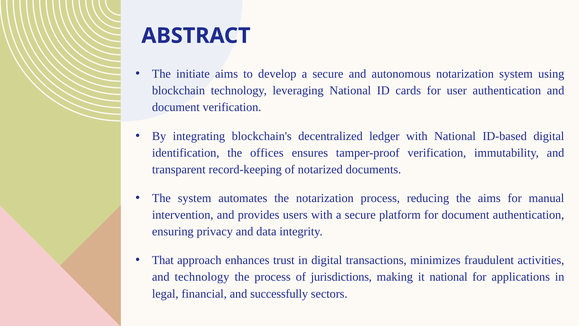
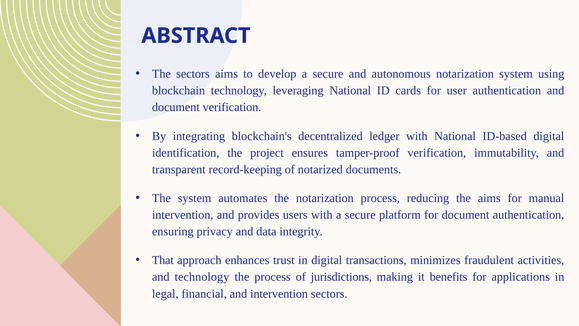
The initiate: initiate -> sectors
offices: offices -> project
it national: national -> benefits
and successfully: successfully -> intervention
